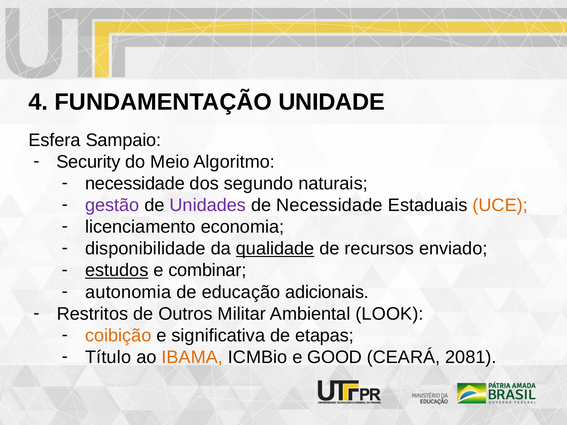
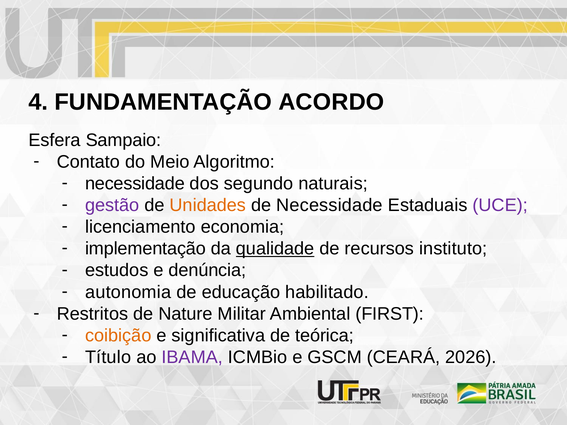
UNIDADE: UNIDADE -> ACORDO
Security: Security -> Contato
Unidades colour: purple -> orange
UCE colour: orange -> purple
disponibilidade: disponibilidade -> implementação
enviado: enviado -> instituto
estudos underline: present -> none
combinar: combinar -> denúncia
adicionais: adicionais -> habilitado
Outros: Outros -> Nature
LOOK: LOOK -> FIRST
etapas: etapas -> teórica
IBAMA colour: orange -> purple
GOOD: GOOD -> GSCM
2081: 2081 -> 2026
